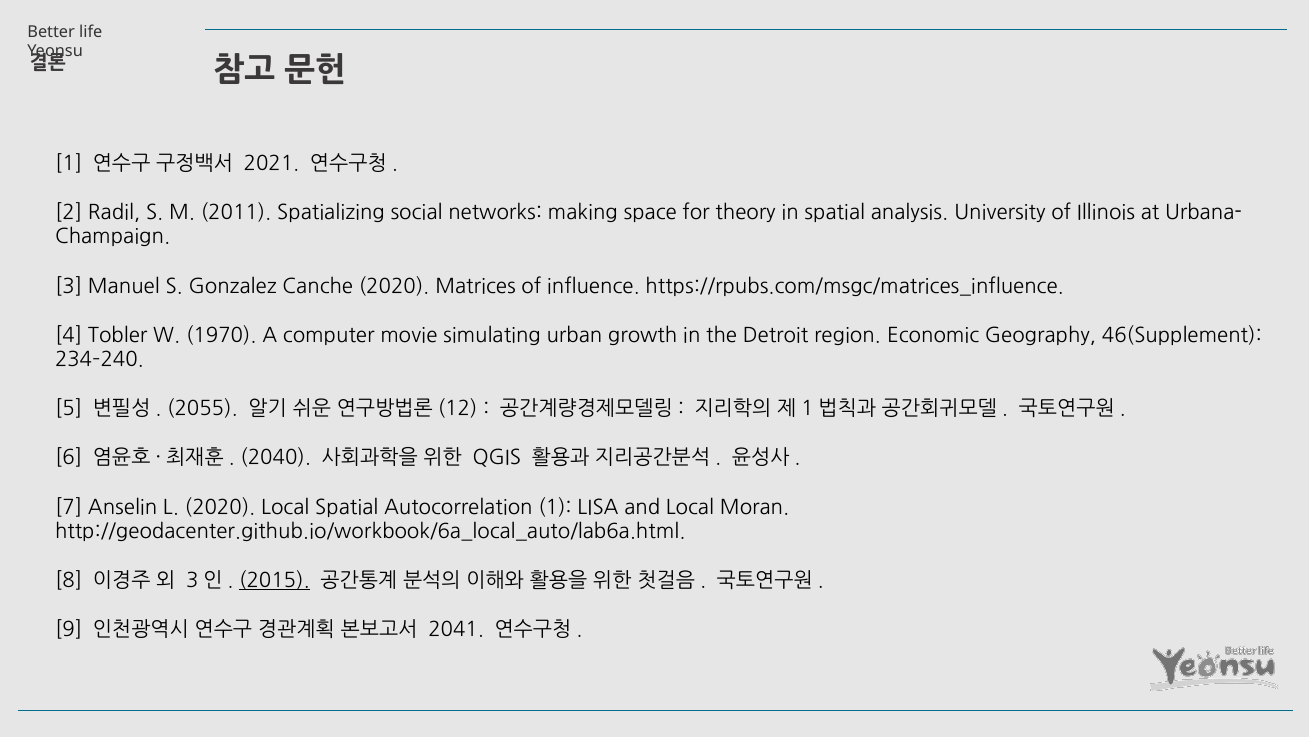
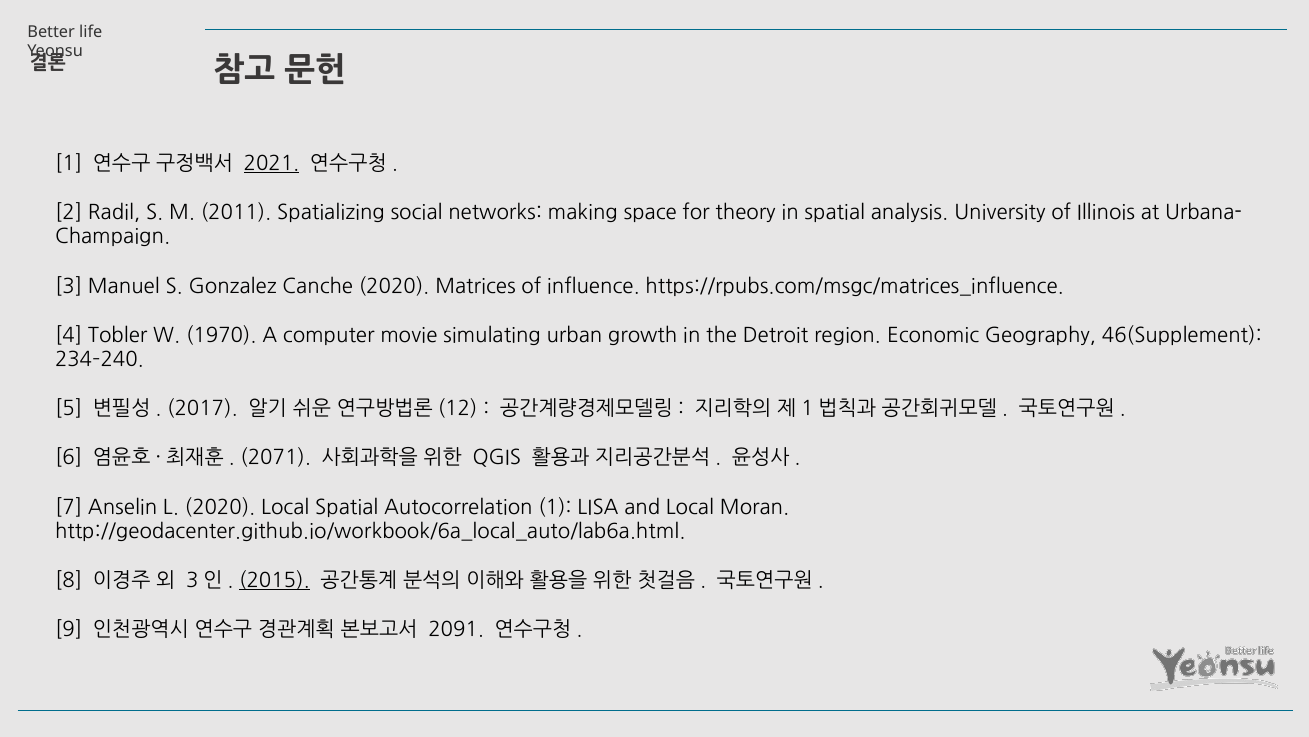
2021 underline: none -> present
2055: 2055 -> 2017
2040: 2040 -> 2071
2041: 2041 -> 2091
